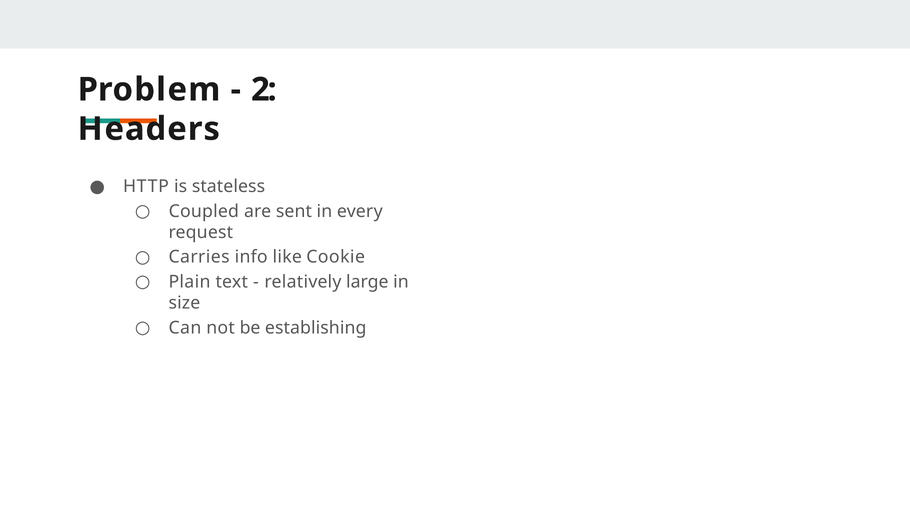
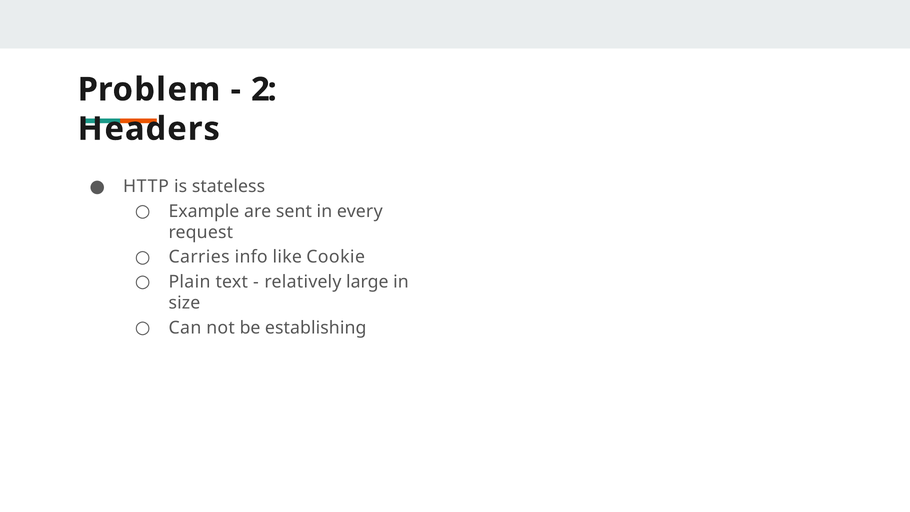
Coupled: Coupled -> Example
